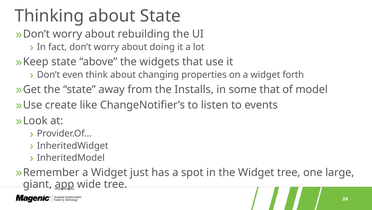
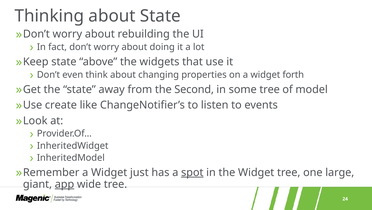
Installs: Installs -> Second
some that: that -> tree
spot underline: none -> present
